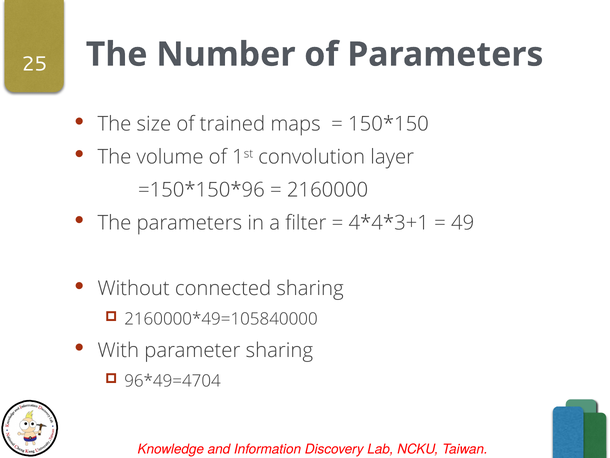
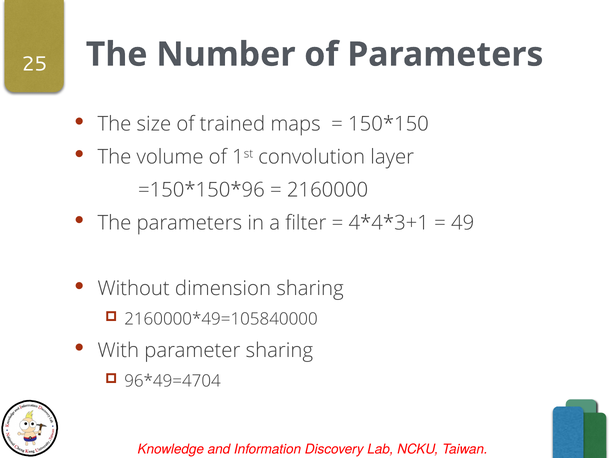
connected: connected -> dimension
